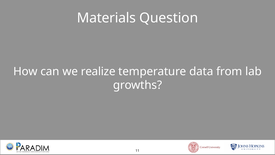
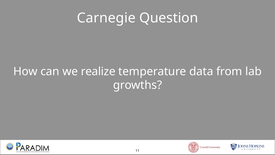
Materials: Materials -> Carnegie
